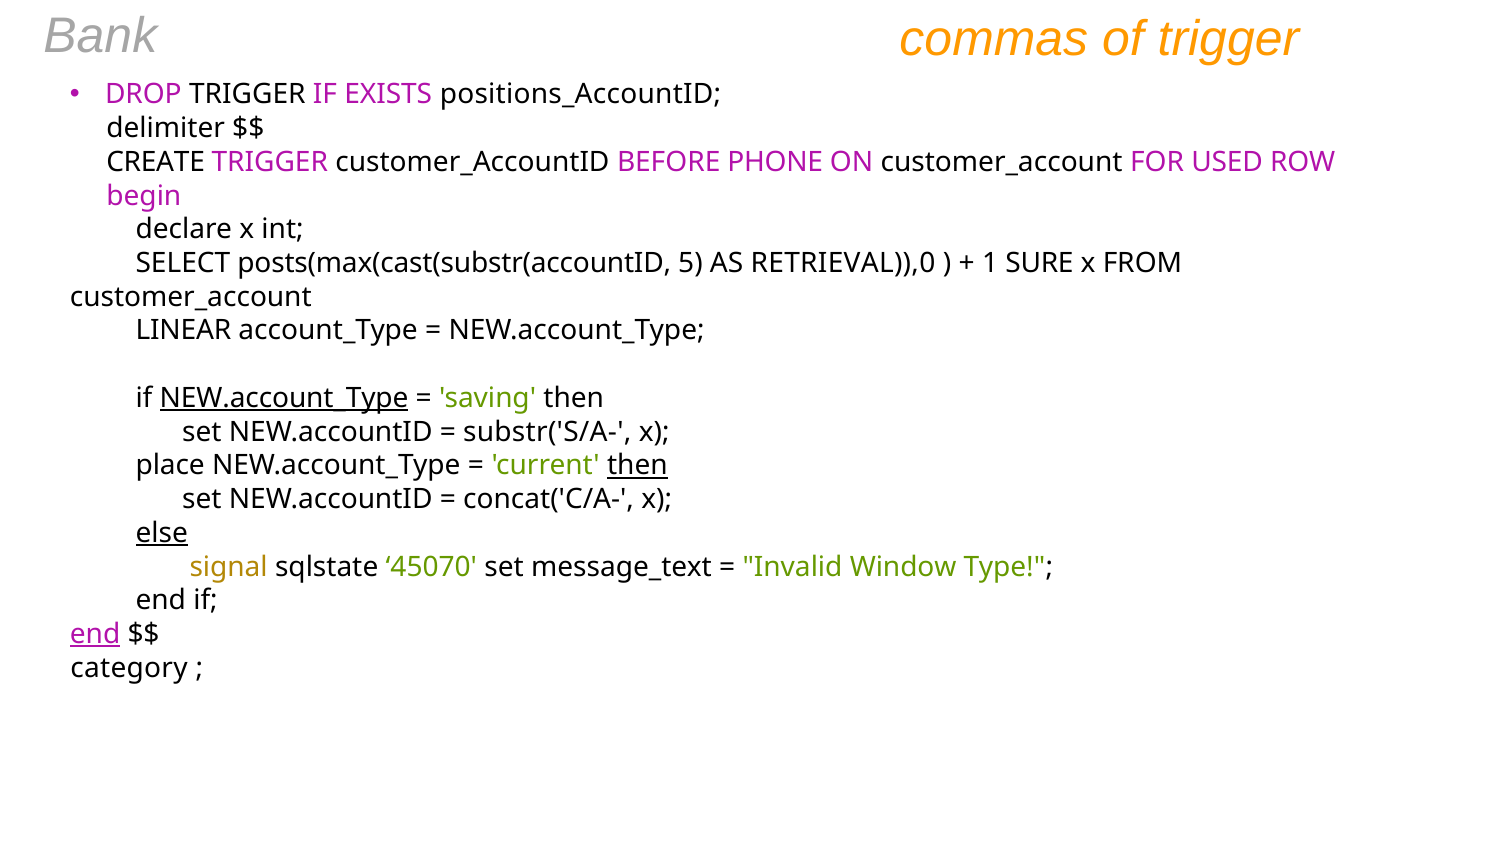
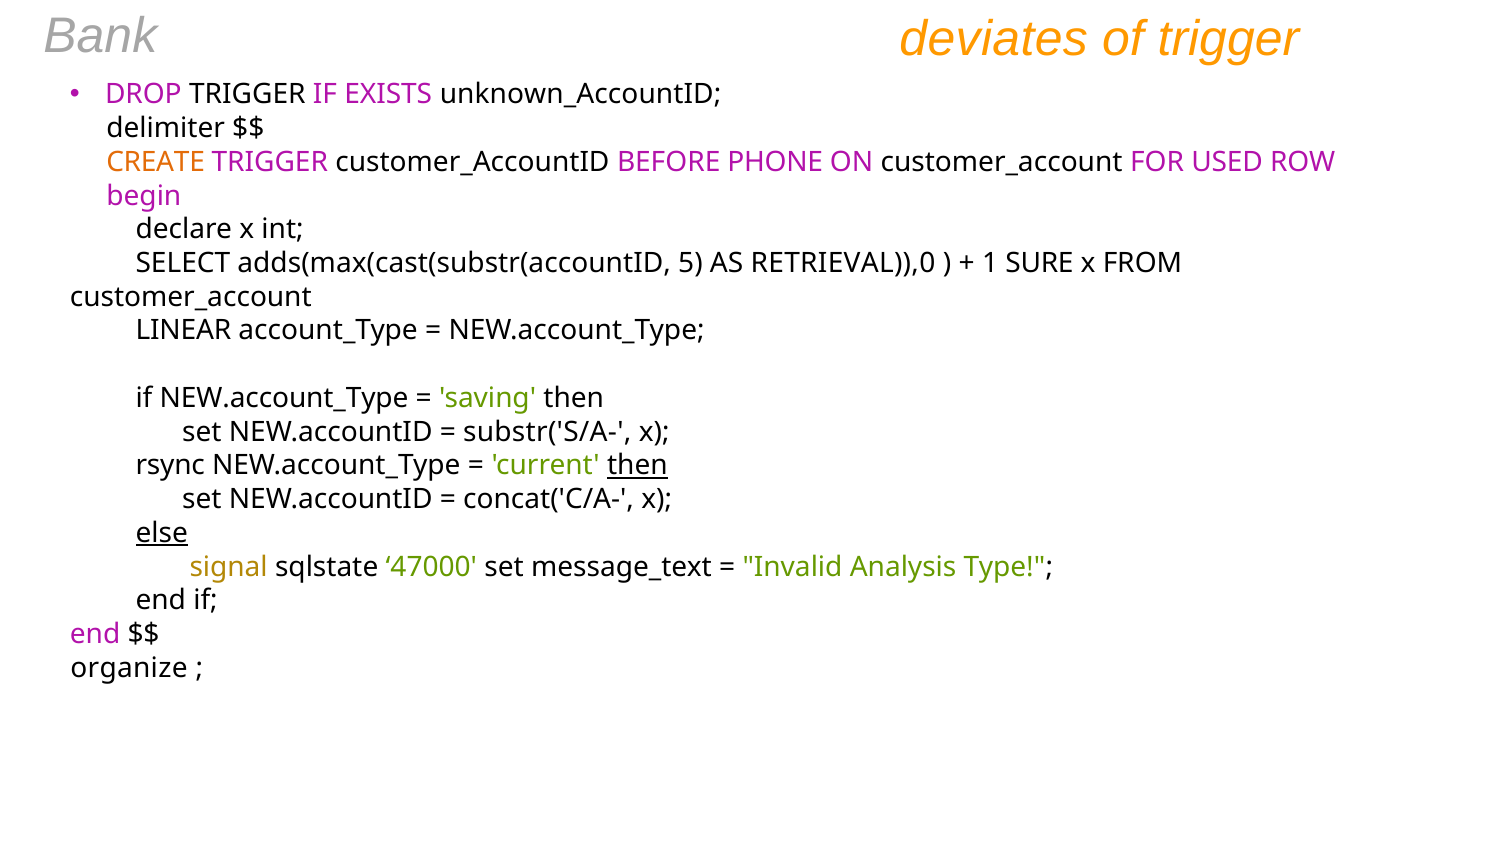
commas: commas -> deviates
positions_AccountID: positions_AccountID -> unknown_AccountID
CREATE colour: black -> orange
posts(max(cast(substr(accountID: posts(max(cast(substr(accountID -> adds(max(cast(substr(accountID
NEW.account_Type at (284, 398) underline: present -> none
place: place -> rsync
45070: 45070 -> 47000
Window: Window -> Analysis
end at (95, 634) underline: present -> none
category: category -> organize
